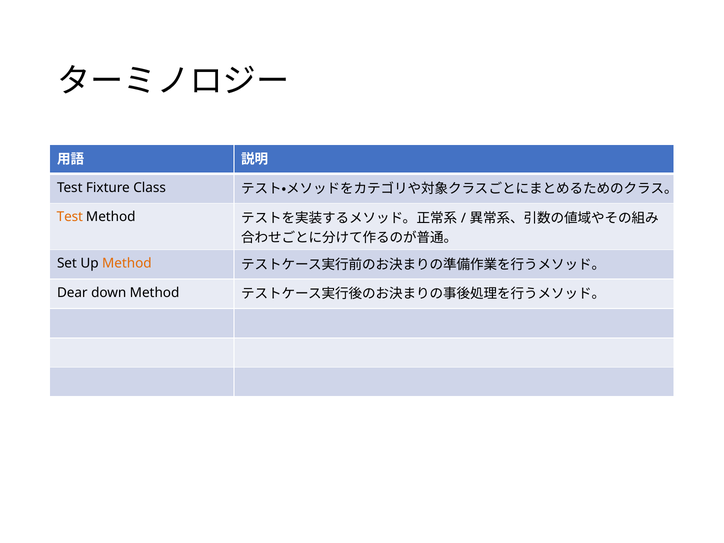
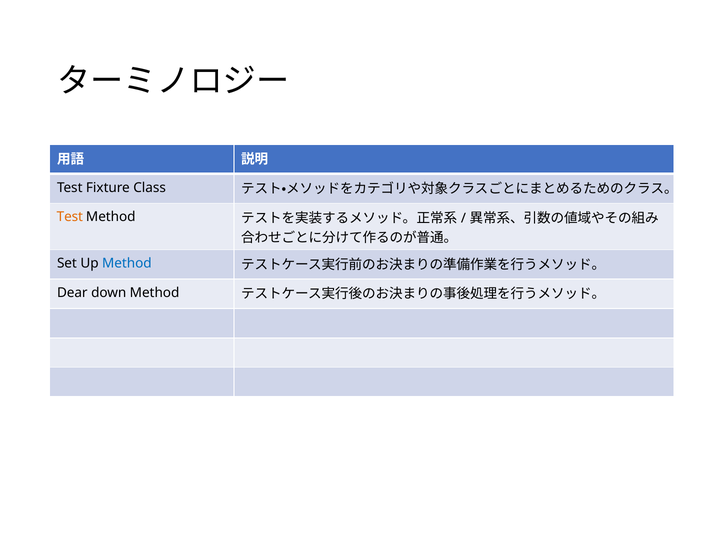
Method at (127, 263) colour: orange -> blue
